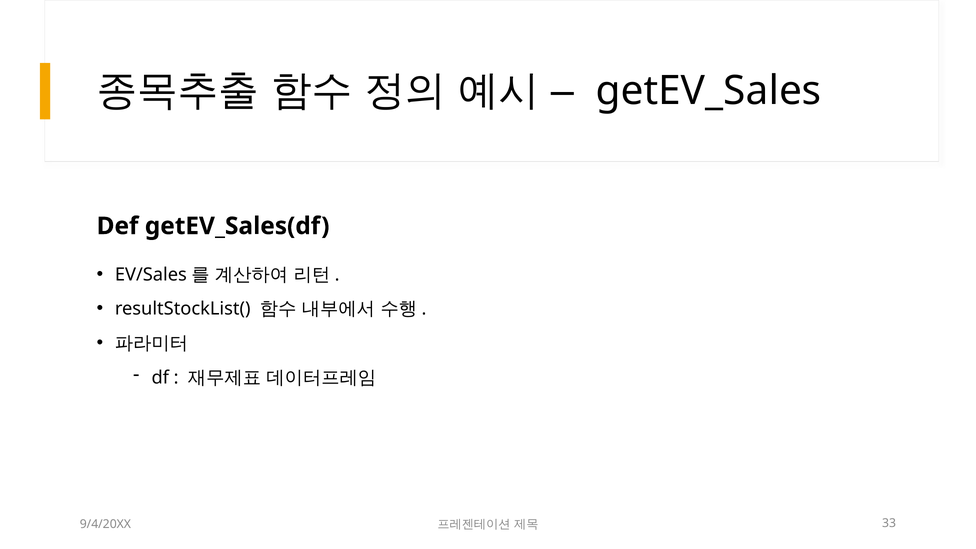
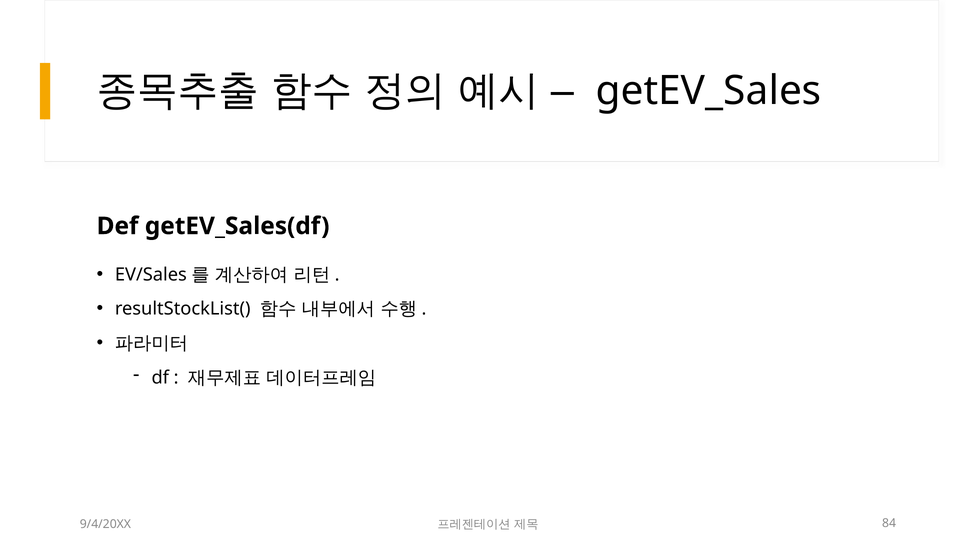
33: 33 -> 84
